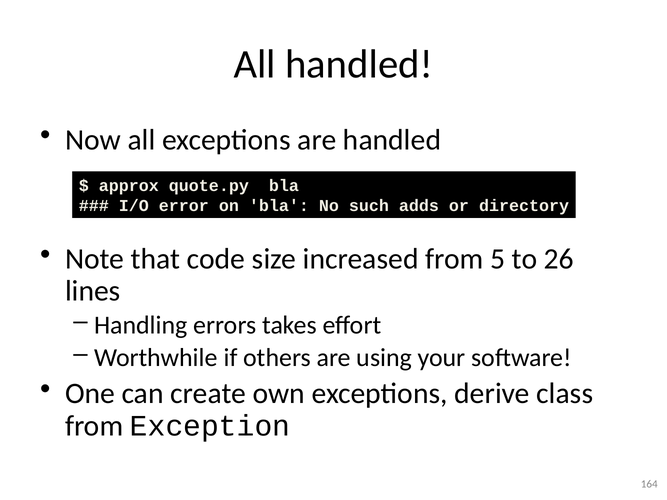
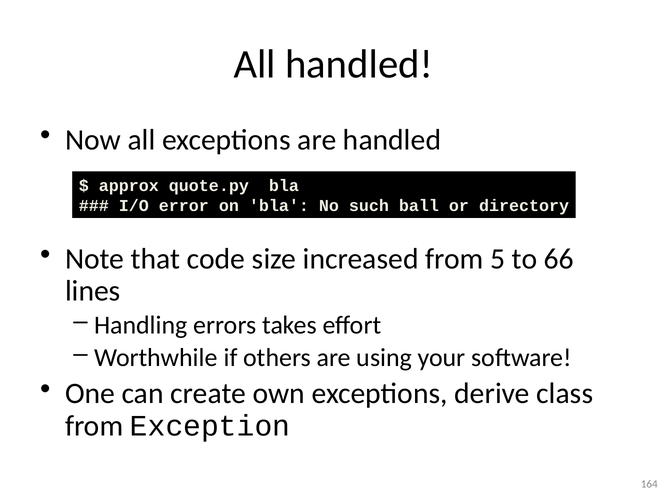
adds: adds -> ball
26: 26 -> 66
